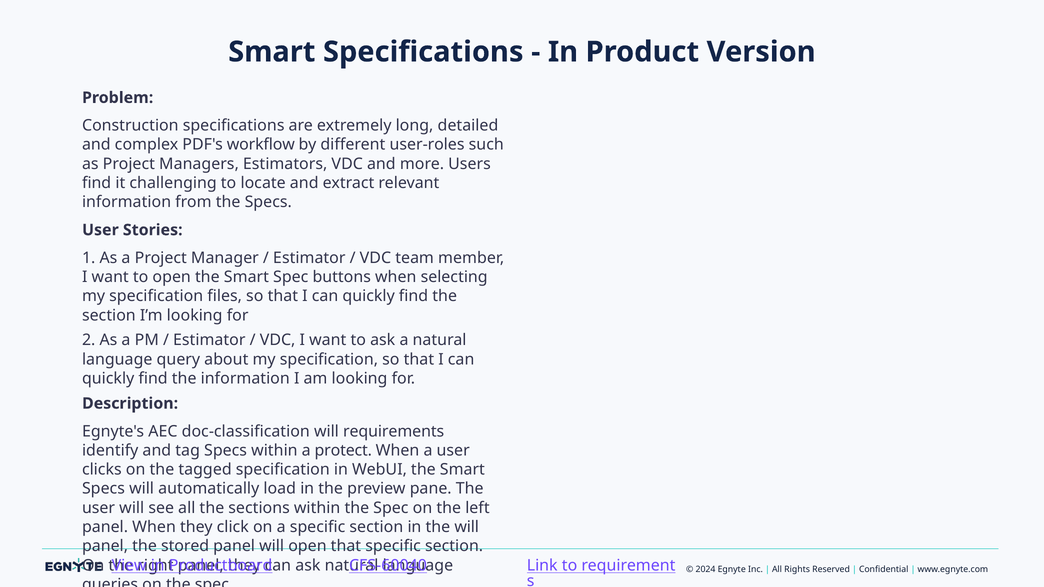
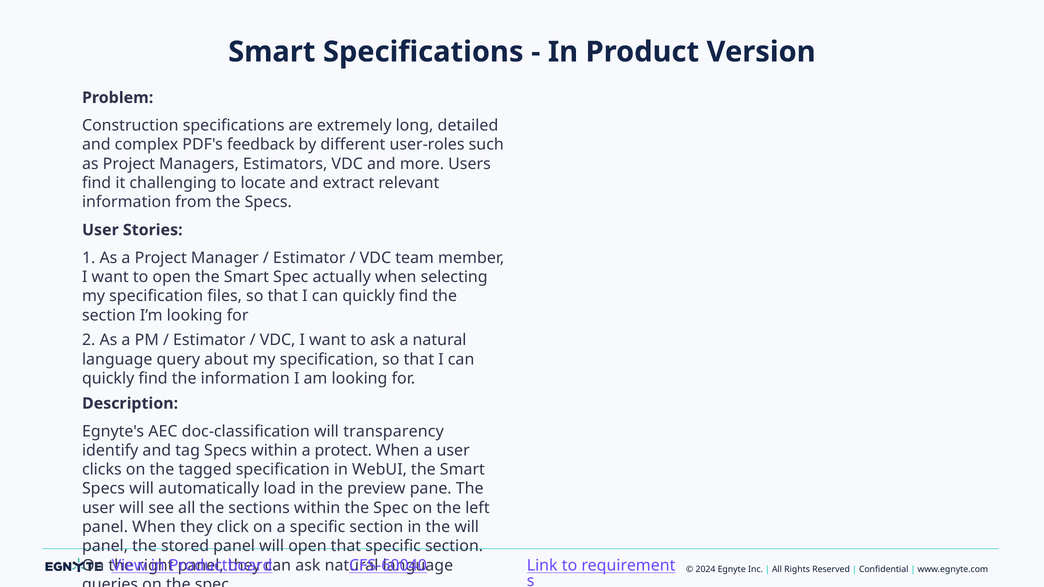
workflow: workflow -> feedback
buttons: buttons -> actually
will requirements: requirements -> transparency
